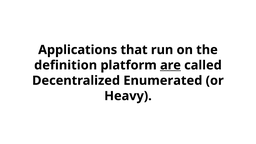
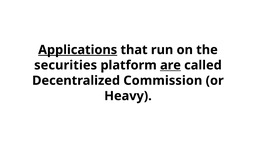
Applications underline: none -> present
definition: definition -> securities
Enumerated: Enumerated -> Commission
